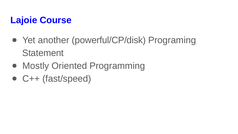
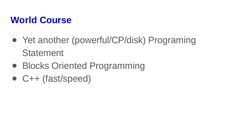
Lajoie: Lajoie -> World
Mostly: Mostly -> Blocks
